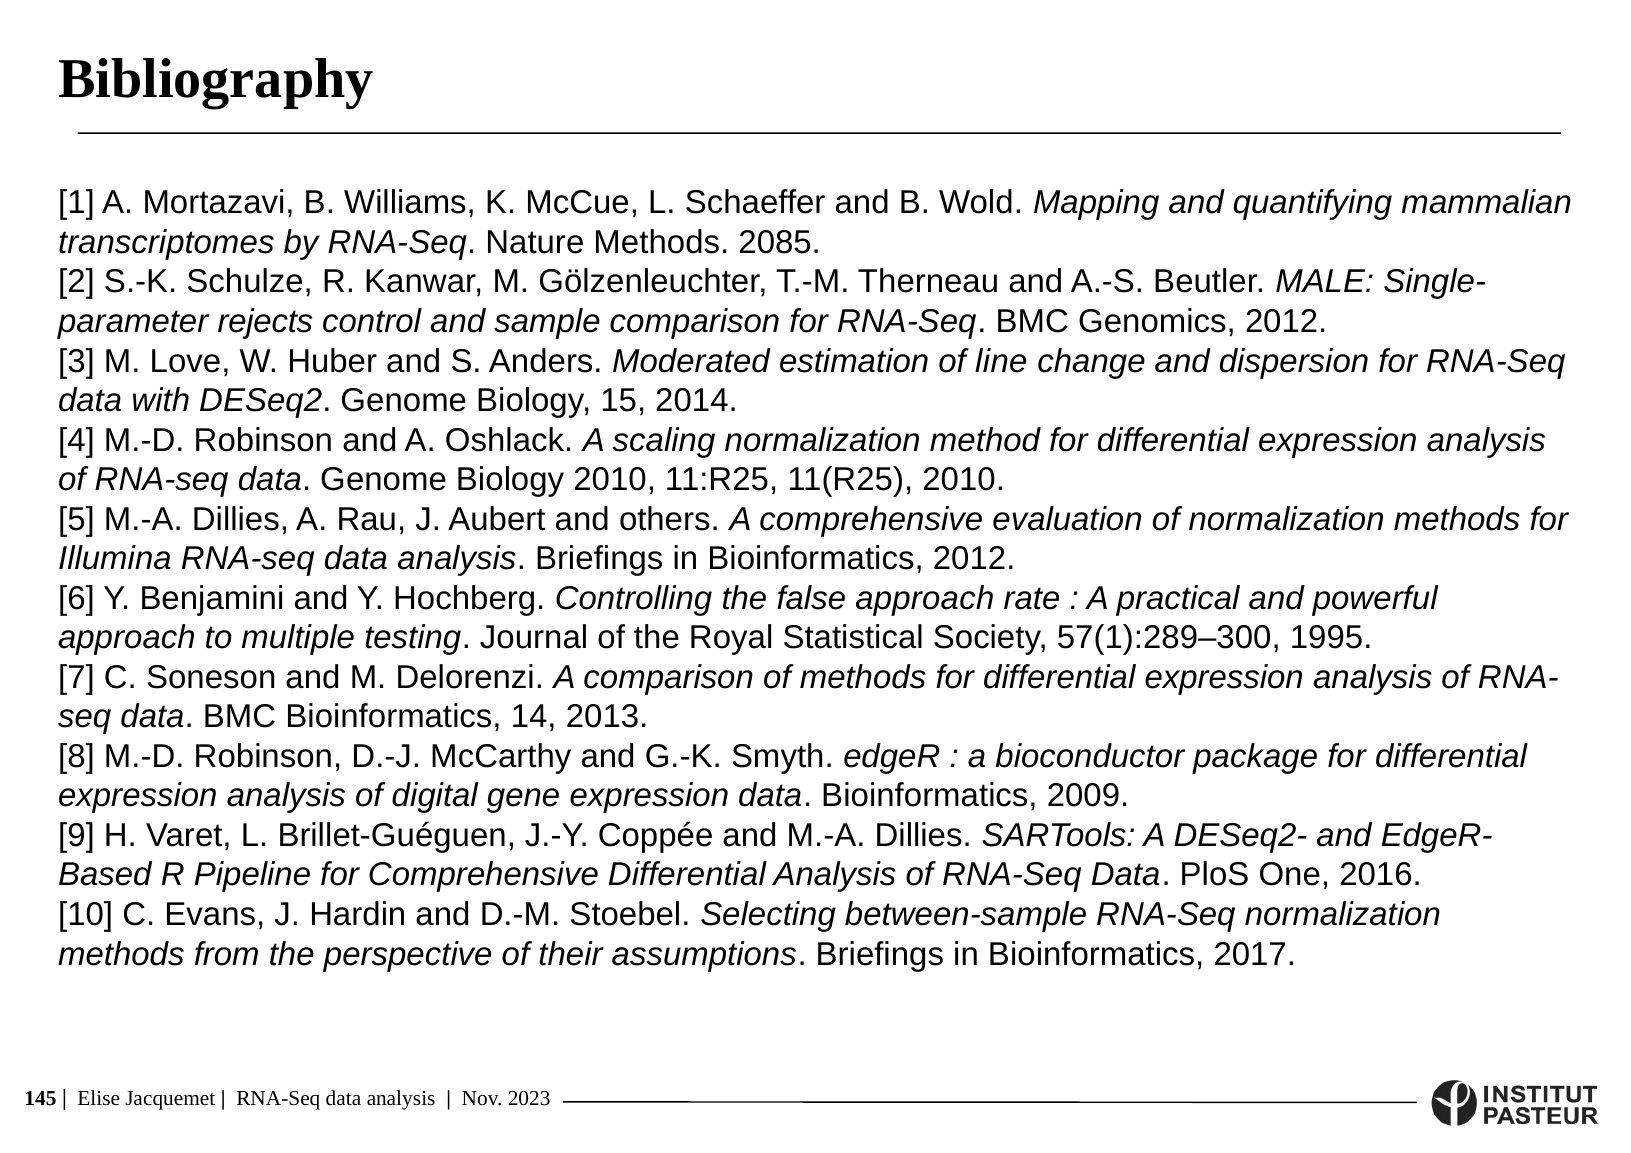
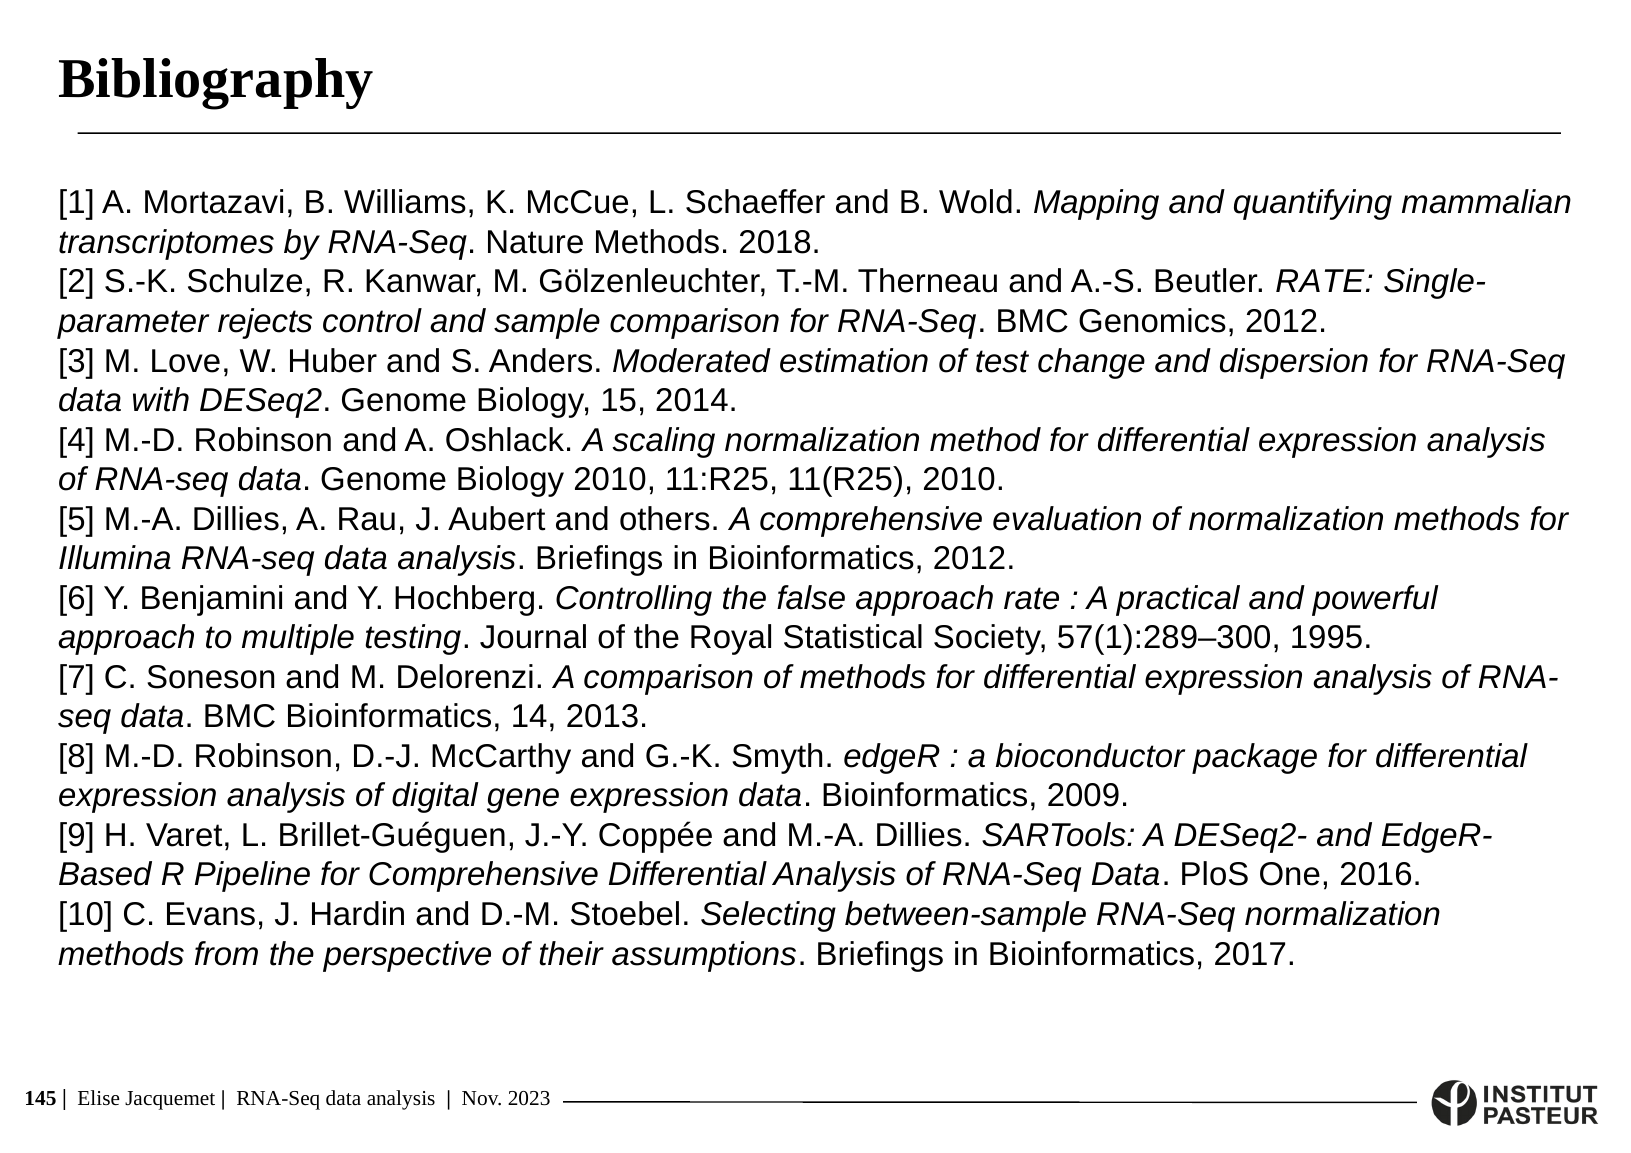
2085: 2085 -> 2018
Beutler MALE: MALE -> RATE
line: line -> test
